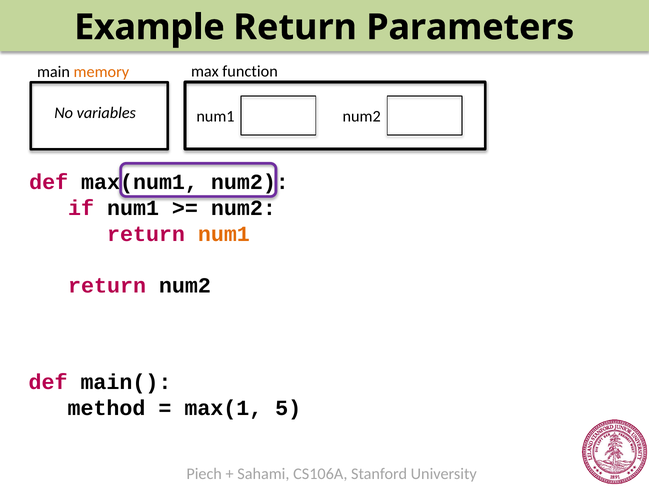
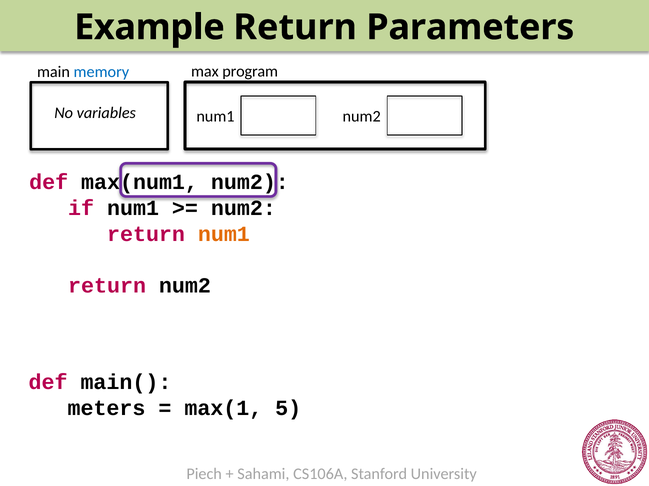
function: function -> program
memory colour: orange -> blue
method: method -> meters
